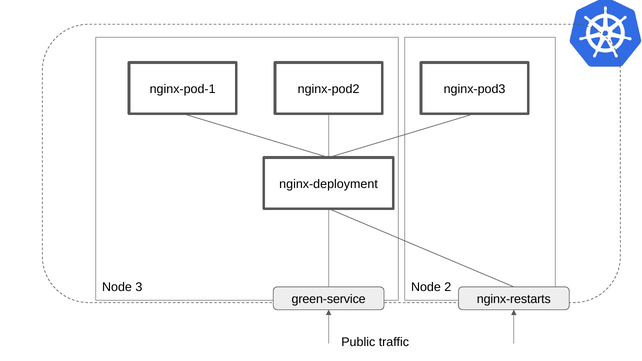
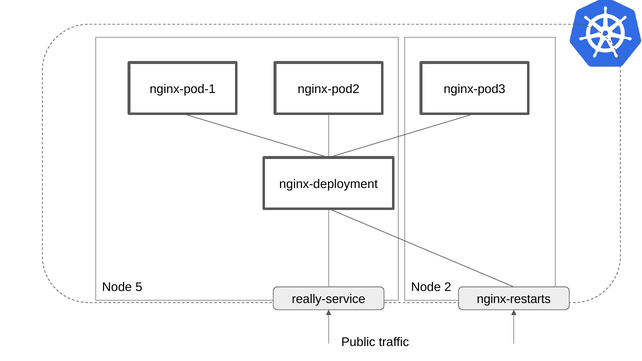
3: 3 -> 5
green-service: green-service -> really-service
